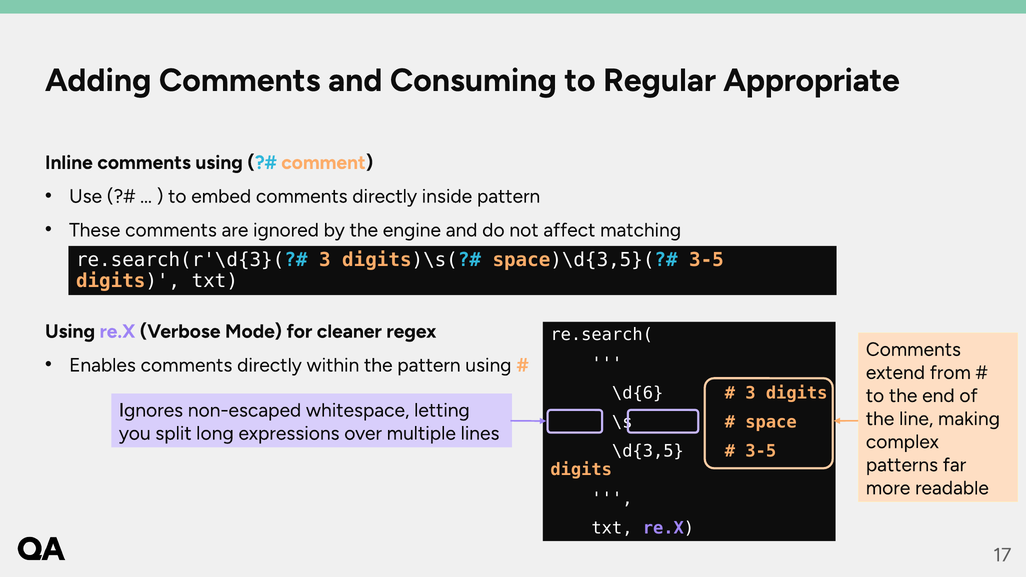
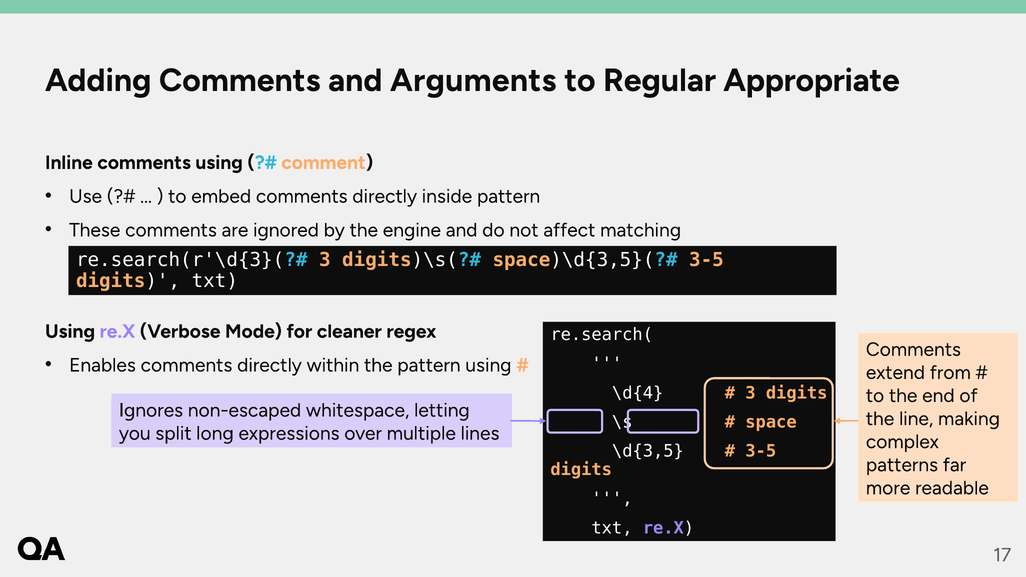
Consuming: Consuming -> Arguments
\d{6: \d{6 -> \d{4
